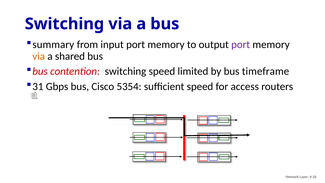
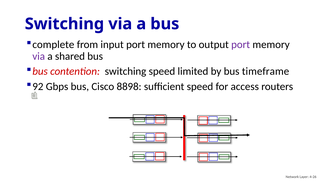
summary: summary -> complete
via at (39, 56) colour: orange -> purple
31: 31 -> 92
5354: 5354 -> 8898
